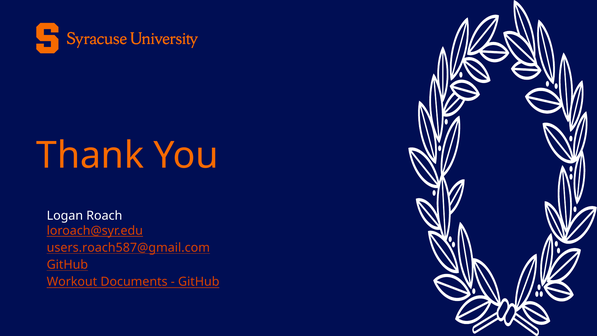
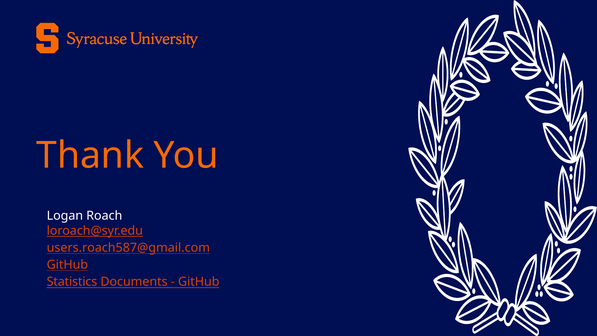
Workout: Workout -> Statistics
